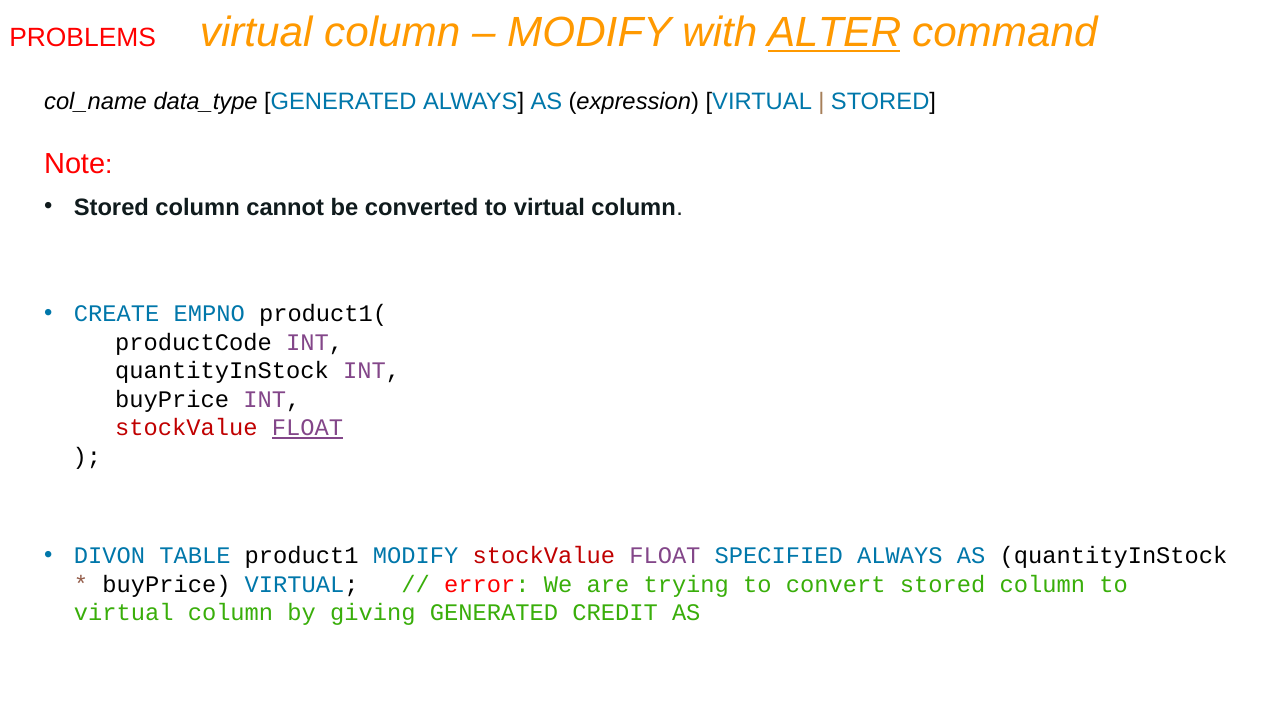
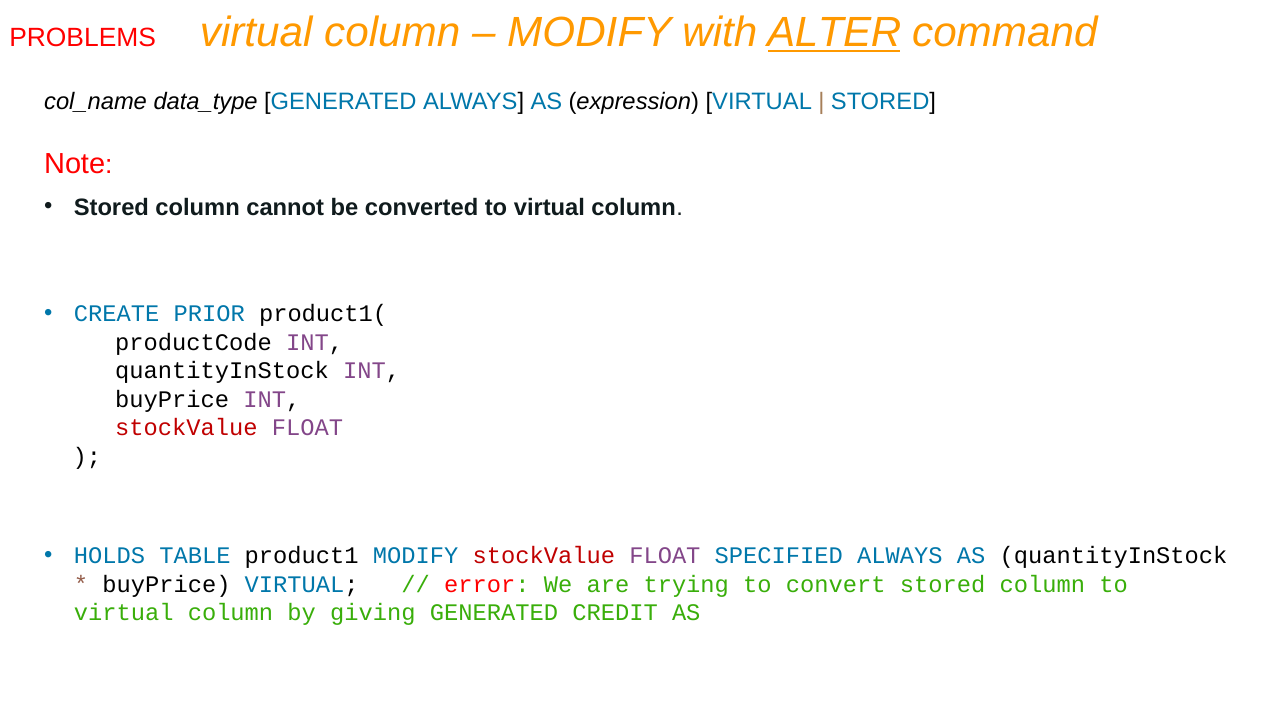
EMPNO: EMPNO -> PRIOR
FLOAT at (308, 428) underline: present -> none
DIVON: DIVON -> HOLDS
